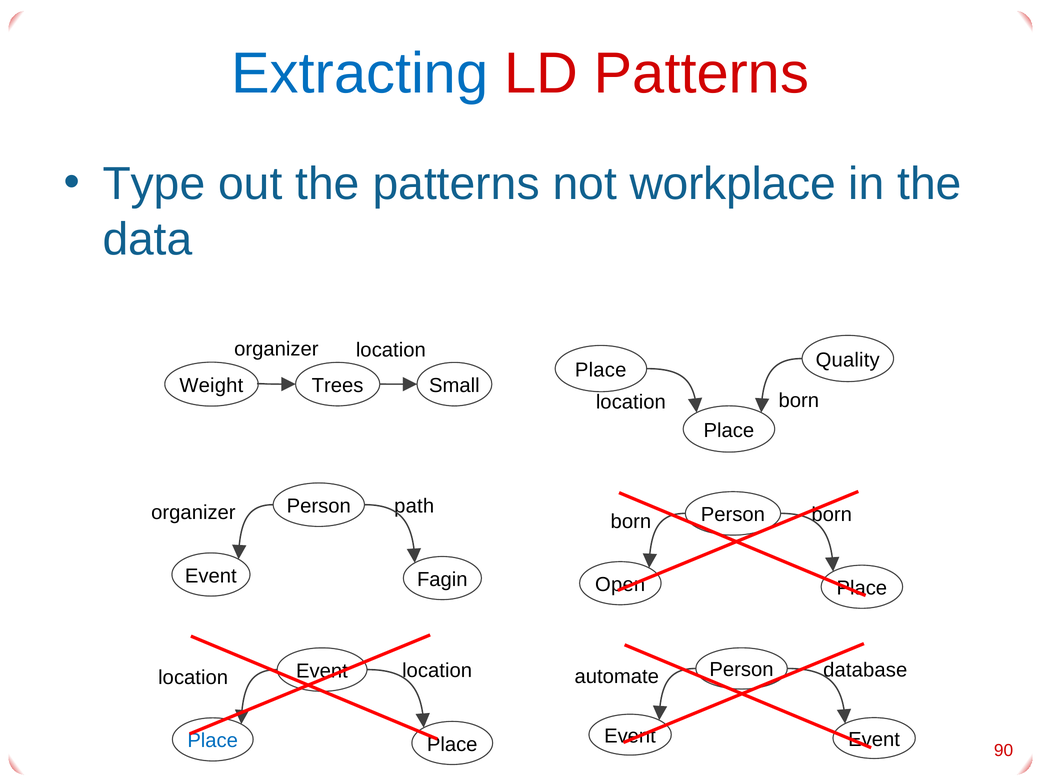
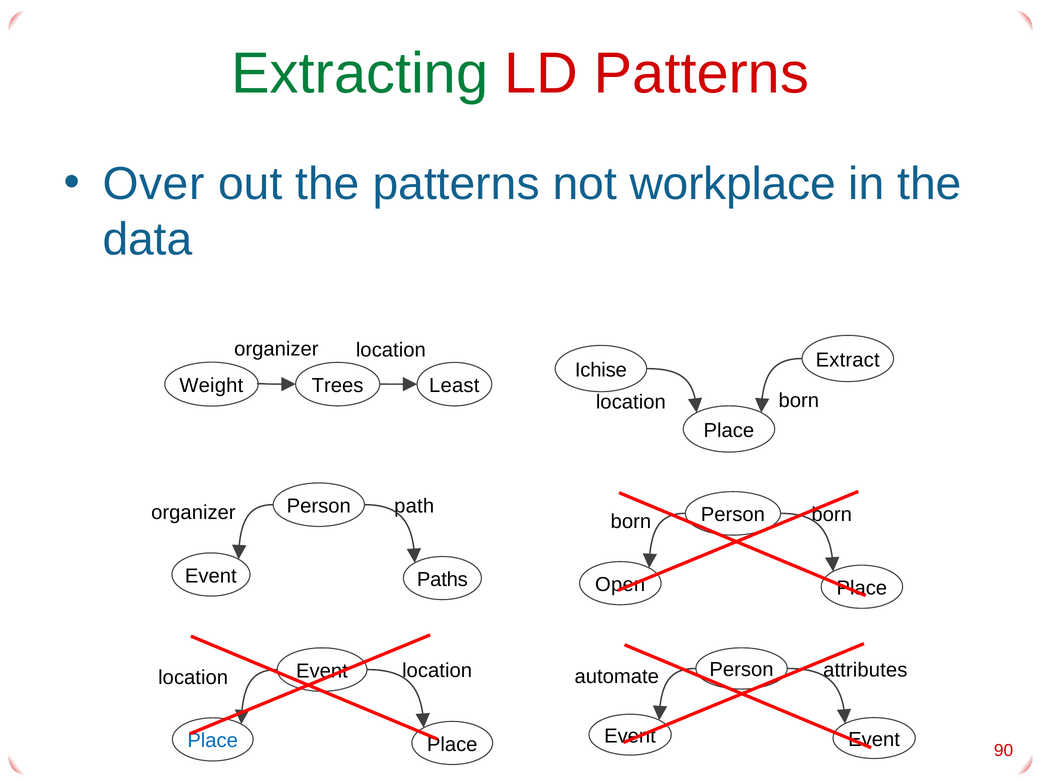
Extracting colour: blue -> green
Type: Type -> Over
Quality: Quality -> Extract
Place at (601, 370): Place -> Ichise
Small: Small -> Least
Fagin: Fagin -> Paths
database: database -> attributes
